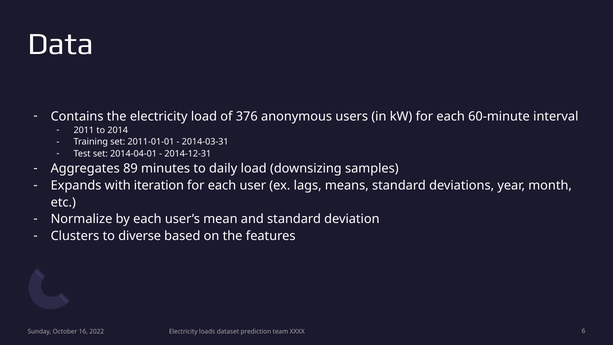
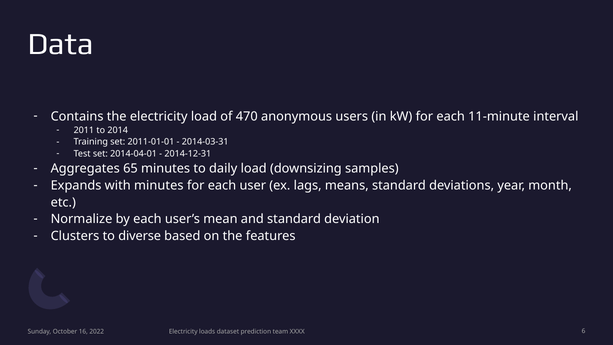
376: 376 -> 470
60-minute: 60-minute -> 11-minute
89: 89 -> 65
with iteration: iteration -> minutes
